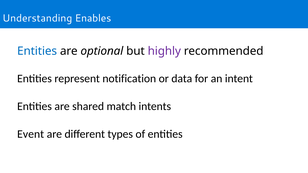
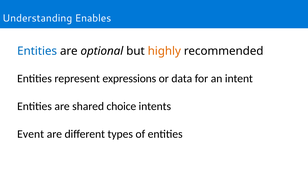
highly colour: purple -> orange
notification: notification -> expressions
match: match -> choice
